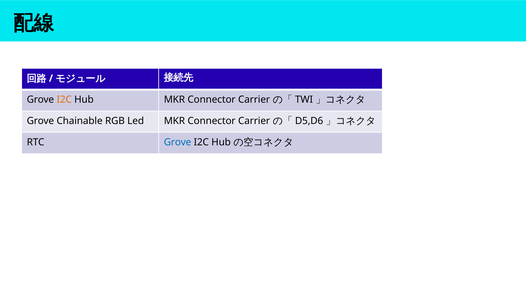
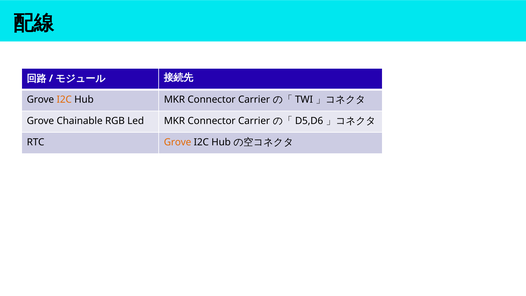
Grove at (178, 142) colour: blue -> orange
